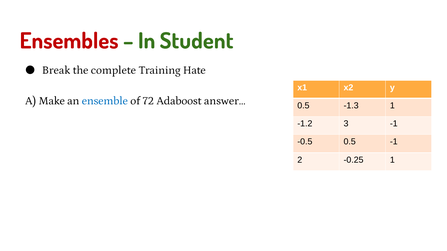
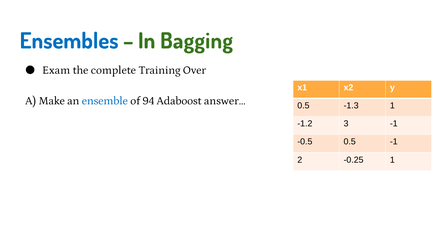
Ensembles colour: red -> blue
Student: Student -> Bagging
Break: Break -> Exam
Hate: Hate -> Over
72: 72 -> 94
